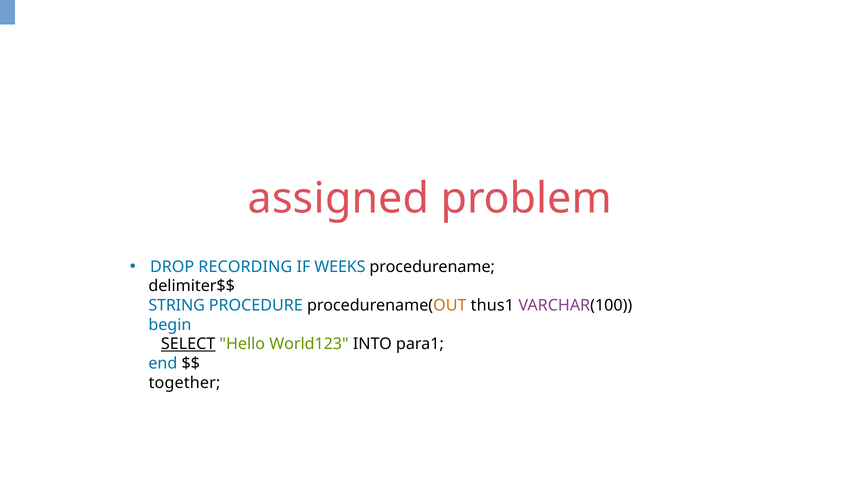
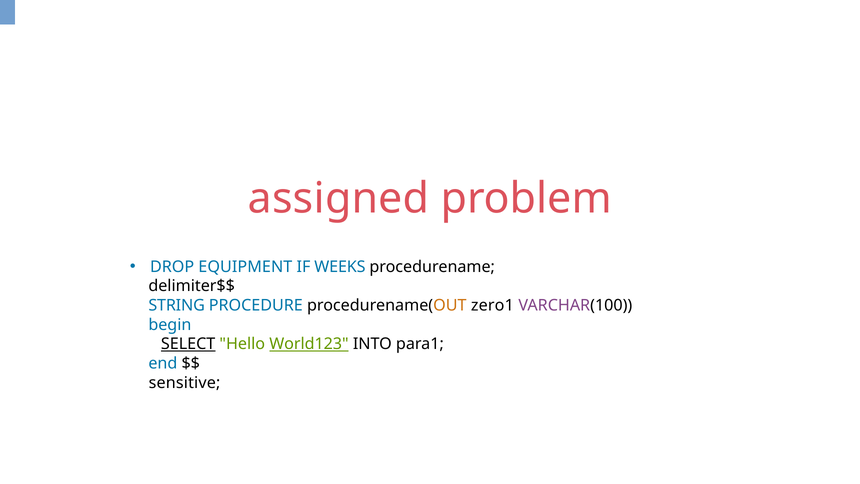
RECORDING: RECORDING -> EQUIPMENT
thus1: thus1 -> zero1
World123 underline: none -> present
together: together -> sensitive
